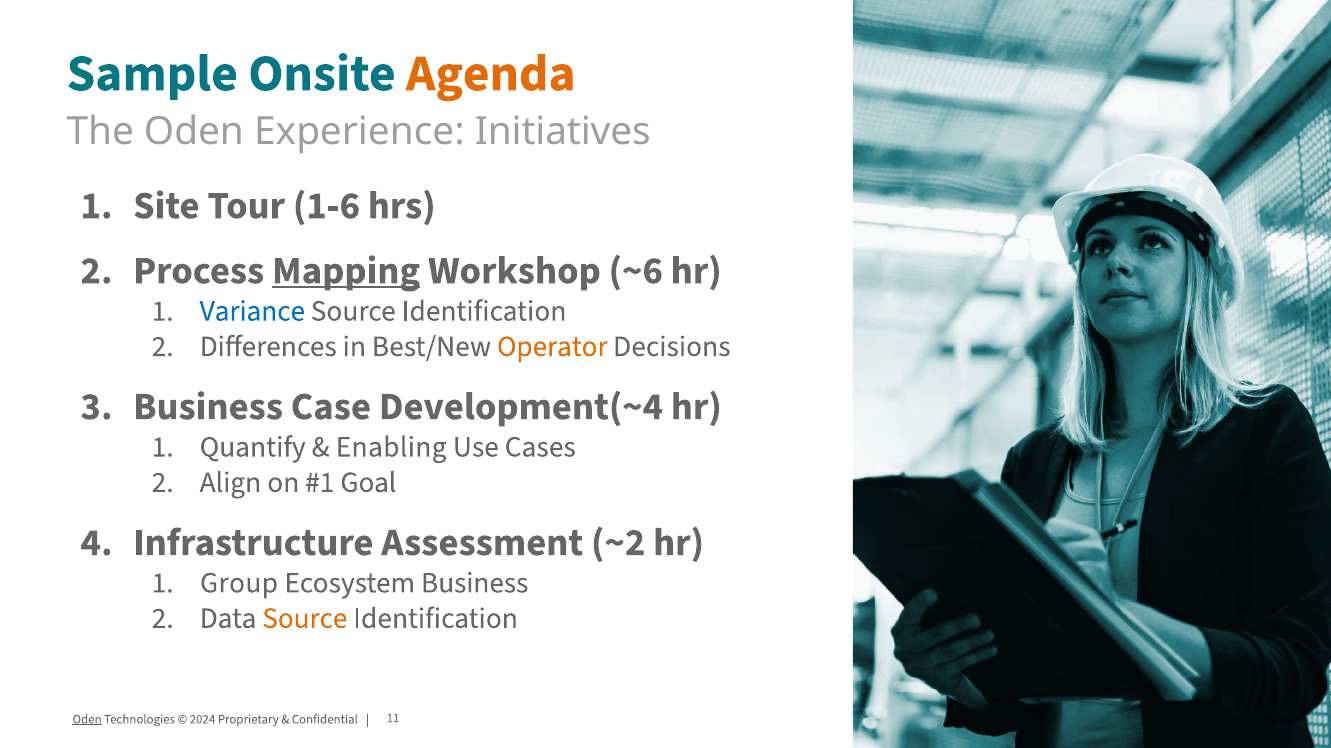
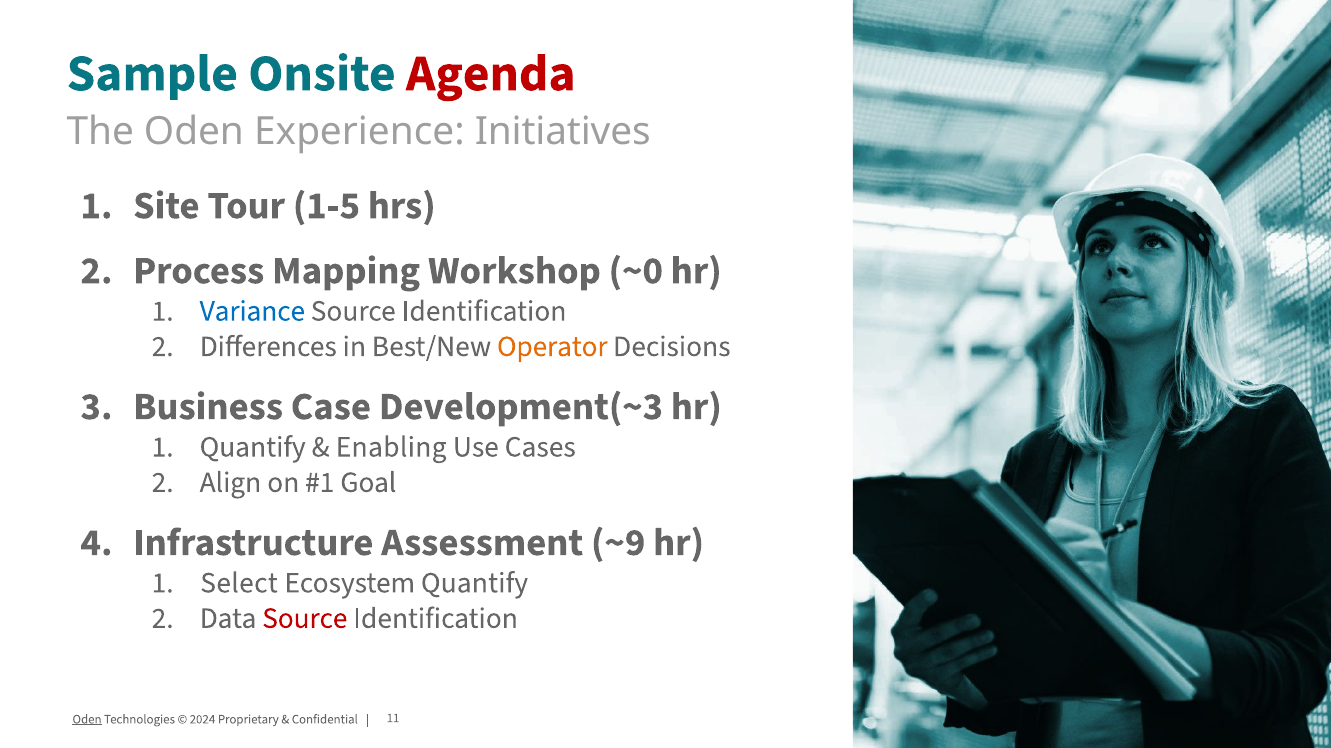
Agenda colour: orange -> red
1-6: 1-6 -> 1-5
Mapping underline: present -> none
~6: ~6 -> ~0
Development(~4: Development(~4 -> Development(~3
~2: ~2 -> ~9
Group: Group -> Select
Ecosystem Business: Business -> Quantify
Source at (305, 619) colour: orange -> red
